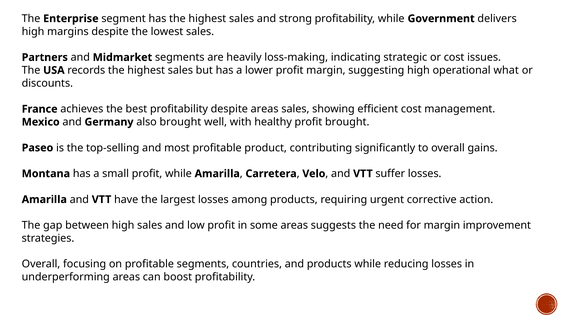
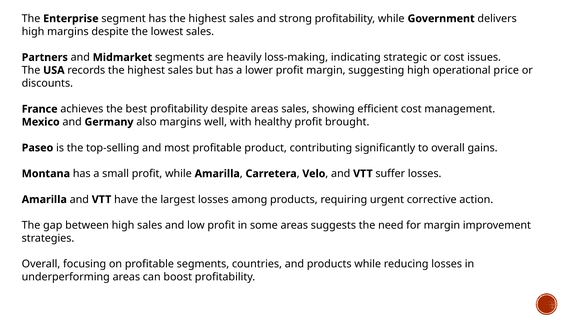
what: what -> price
also brought: brought -> margins
